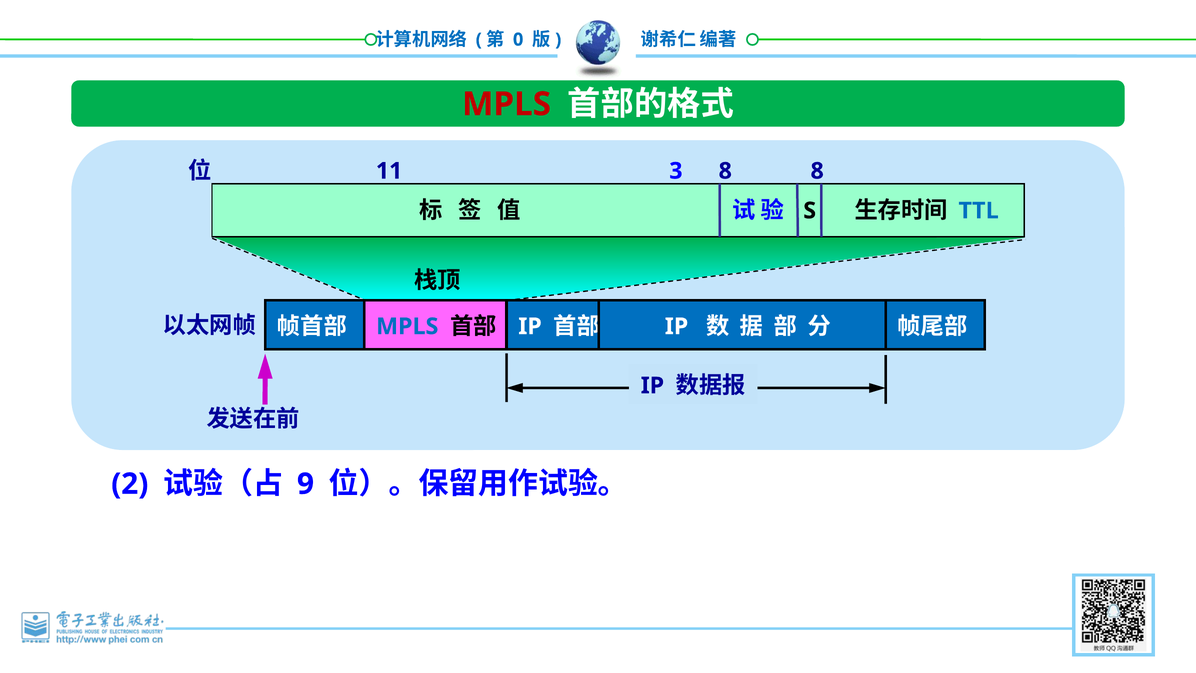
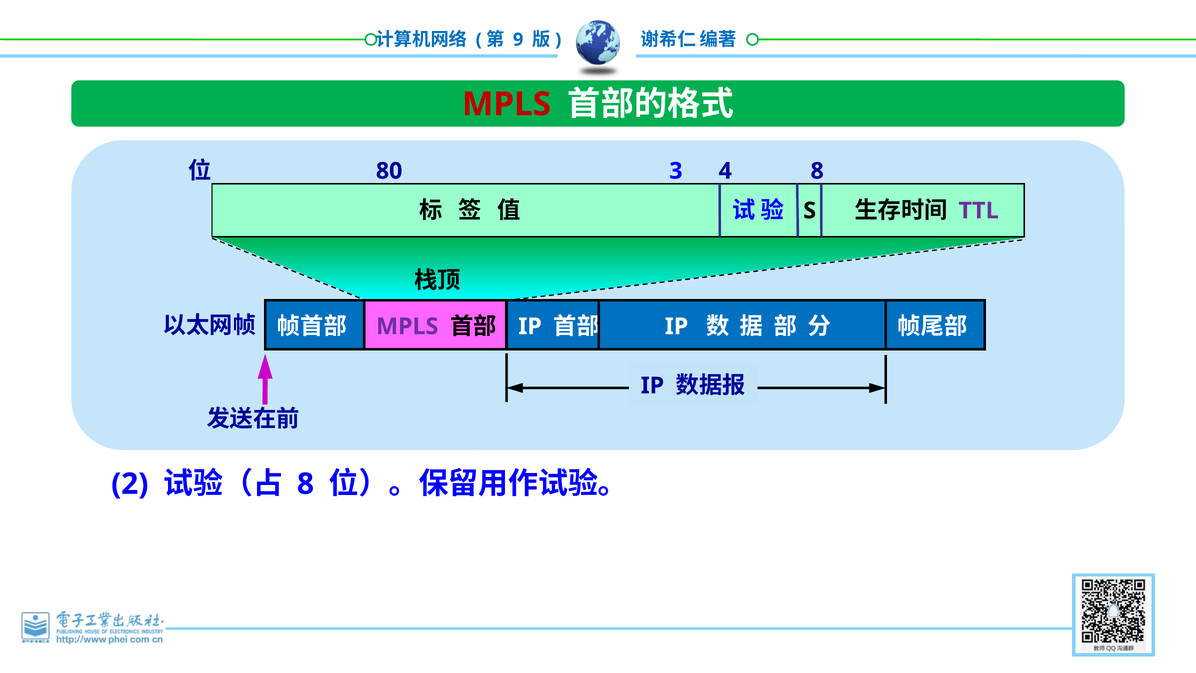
0: 0 -> 9
11: 11 -> 80
3 8: 8 -> 4
TTL colour: blue -> purple
MPLS at (407, 326) colour: blue -> purple
9 at (305, 484): 9 -> 8
